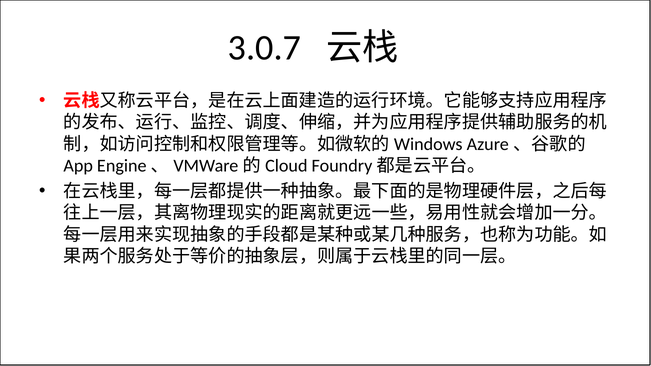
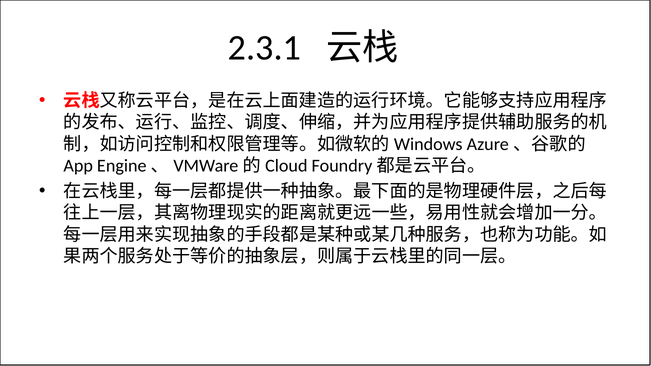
3.0.7: 3.0.7 -> 2.3.1
